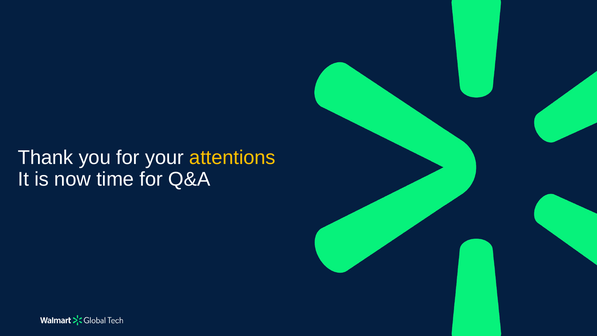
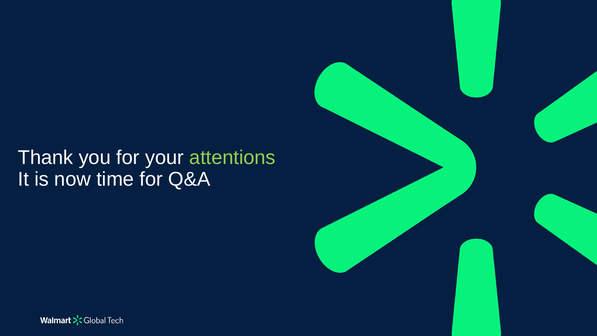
attentions colour: yellow -> light green
